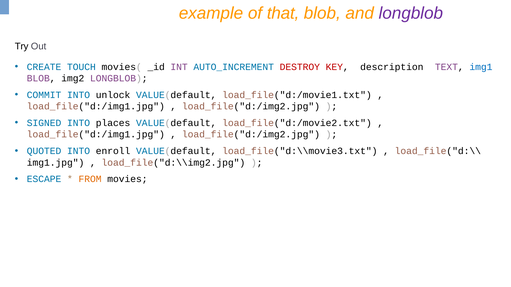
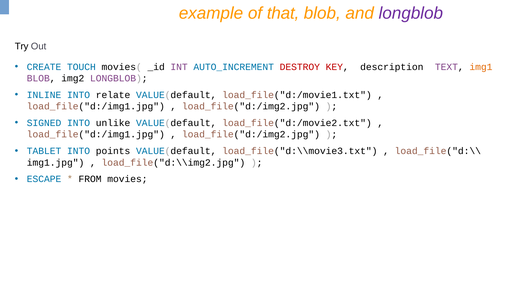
img1 colour: blue -> orange
COMMIT: COMMIT -> INLINE
unlock: unlock -> relate
places: places -> unlike
QUOTED: QUOTED -> TABLET
enroll: enroll -> points
FROM colour: orange -> black
